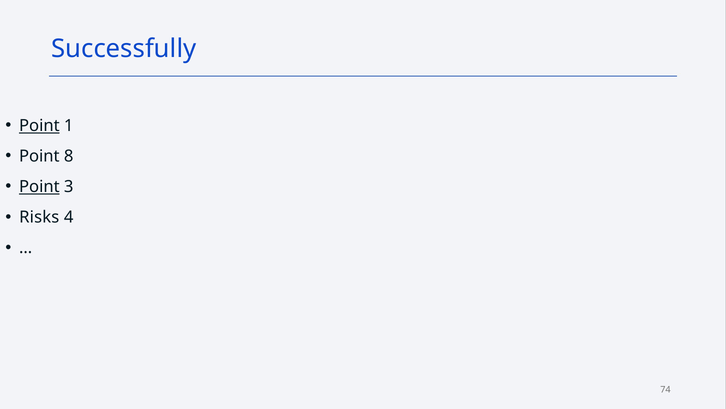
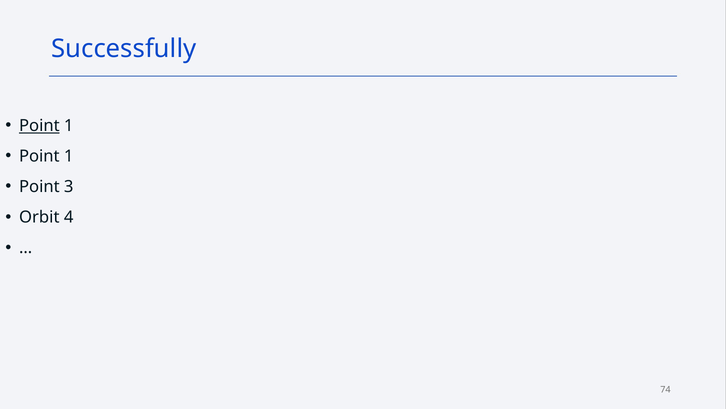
8 at (69, 156): 8 -> 1
Point at (39, 187) underline: present -> none
Risks: Risks -> Orbit
